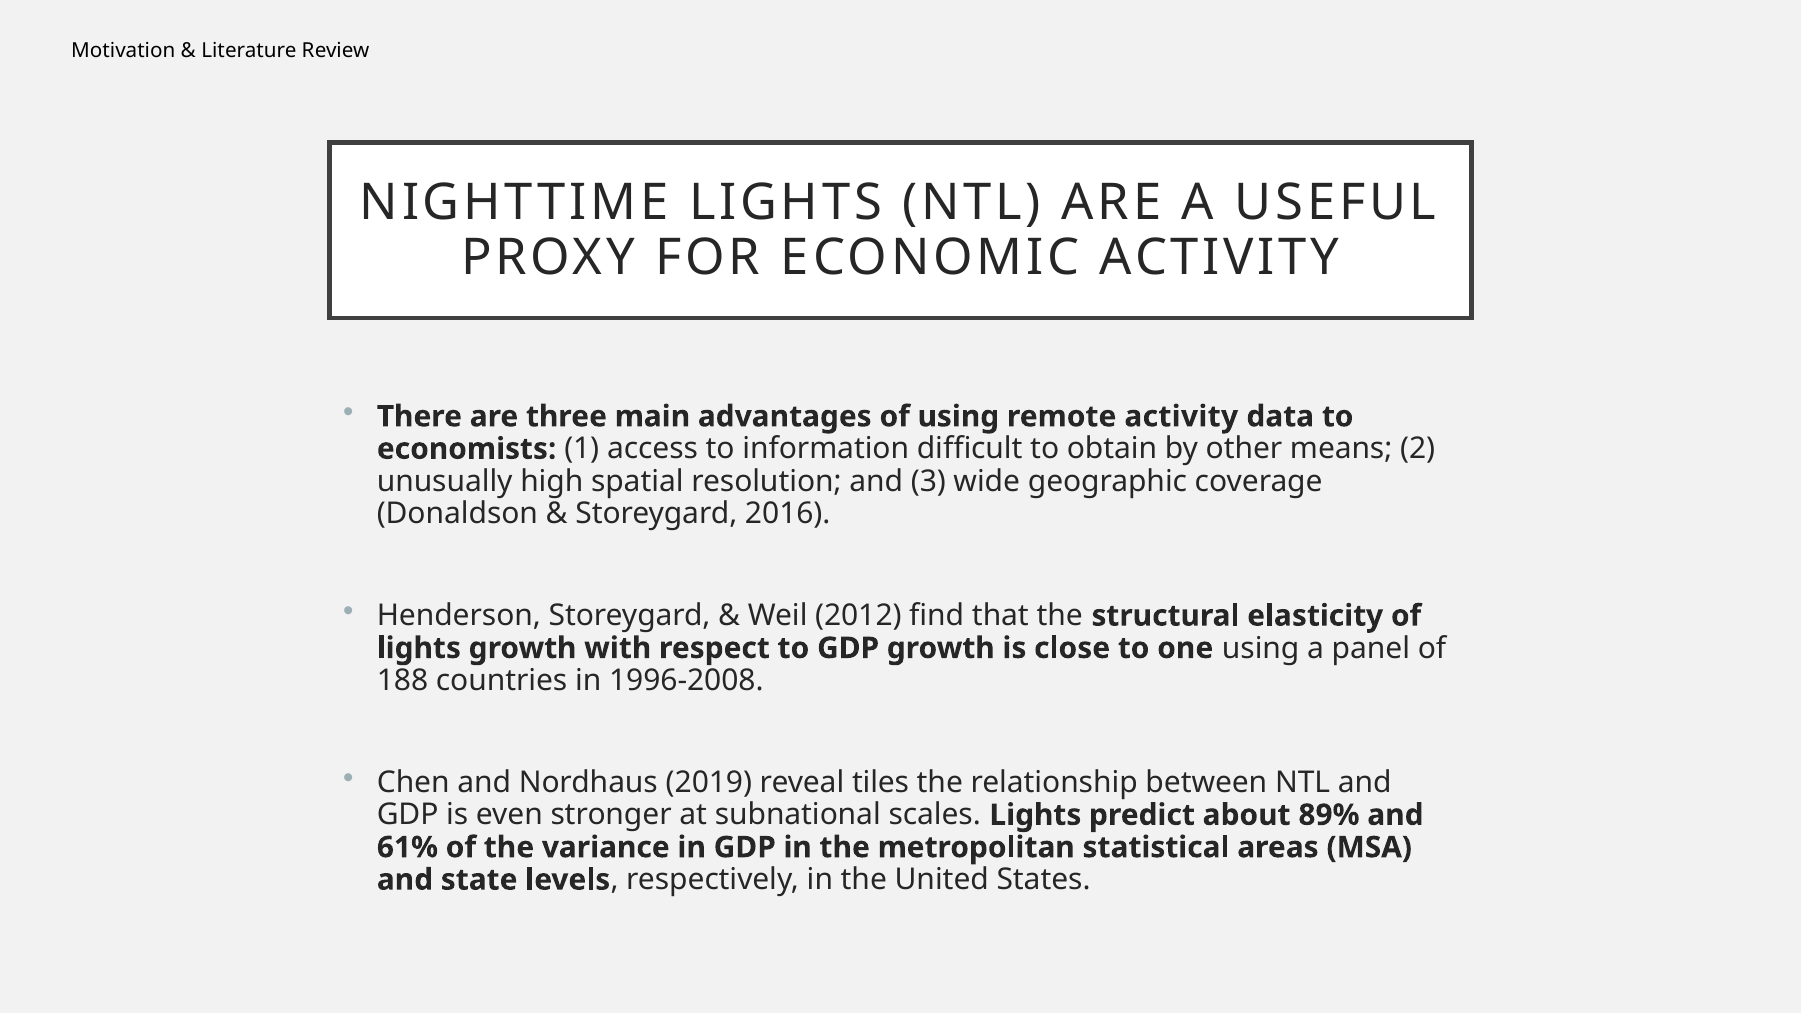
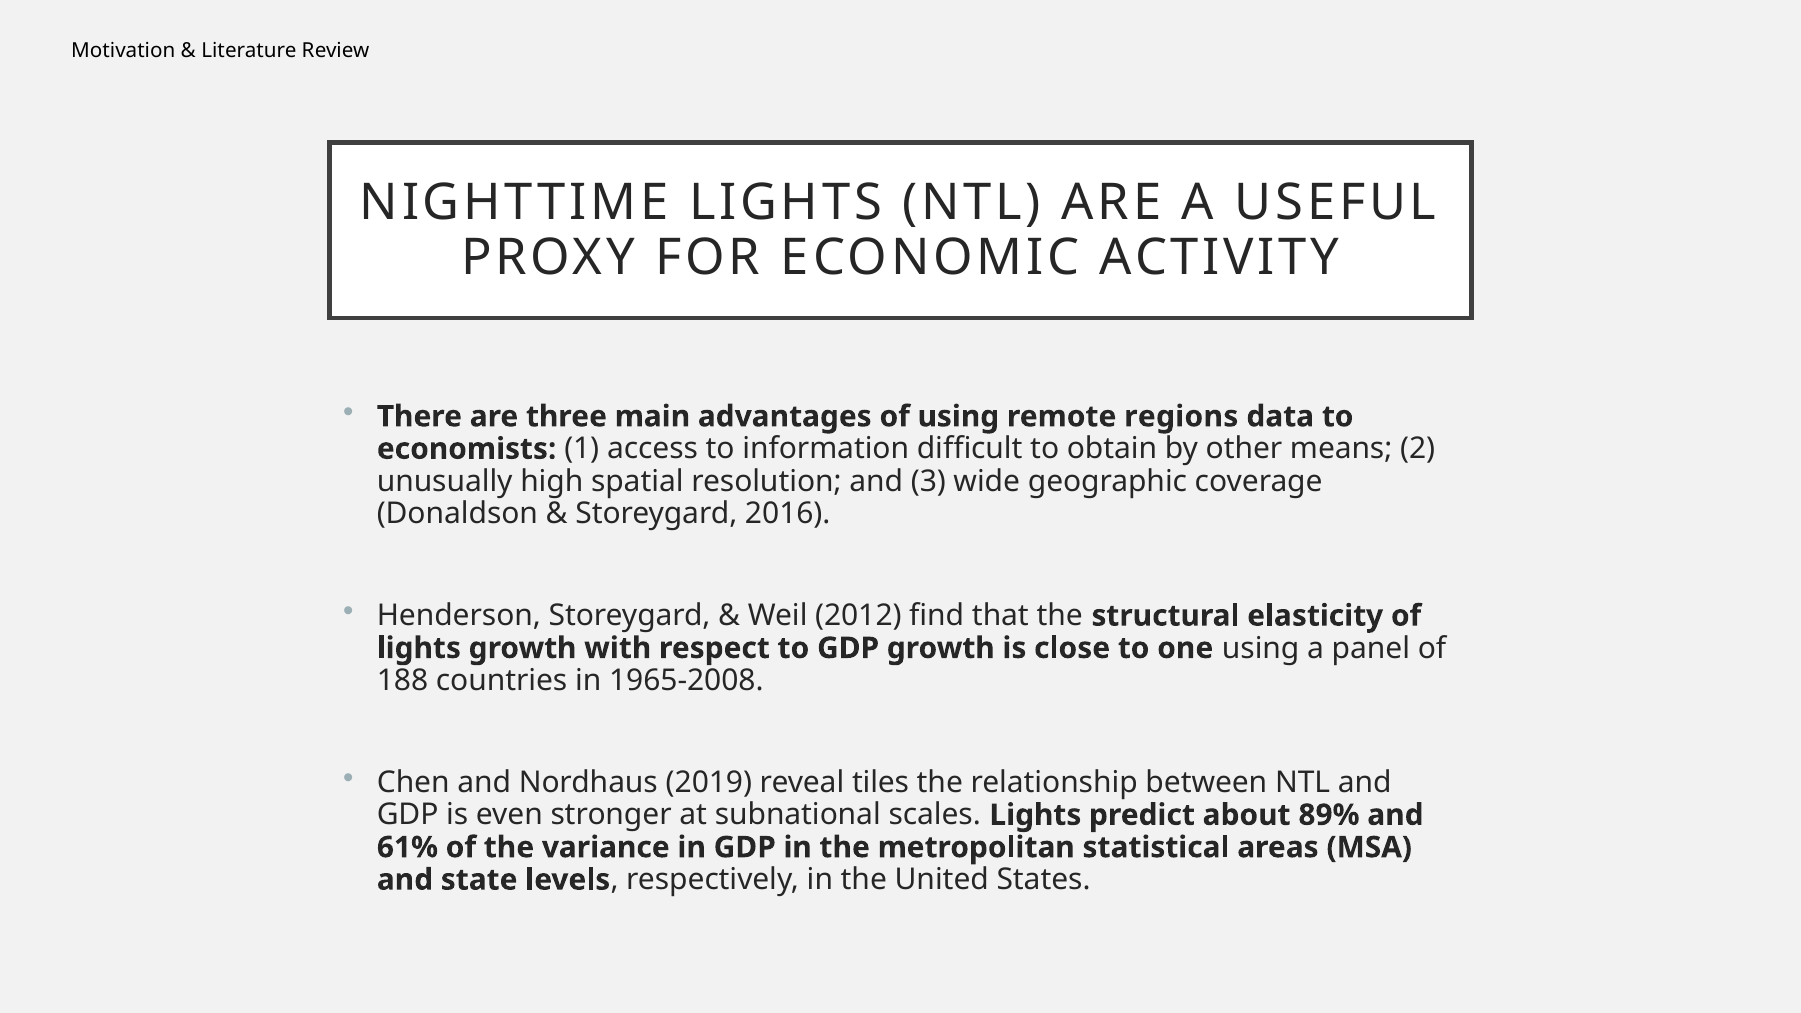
remote activity: activity -> regions
1996-2008: 1996-2008 -> 1965-2008
